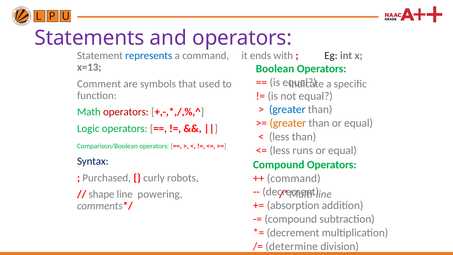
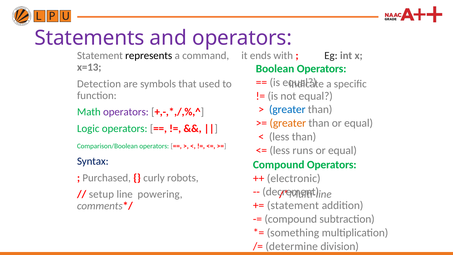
represents colour: blue -> black
Comment: Comment -> Detection
operators at (126, 112) colour: red -> purple
command at (294, 178): command -> electronic
shape: shape -> setup
absorption at (293, 205): absorption -> statement
decrement at (293, 233): decrement -> something
